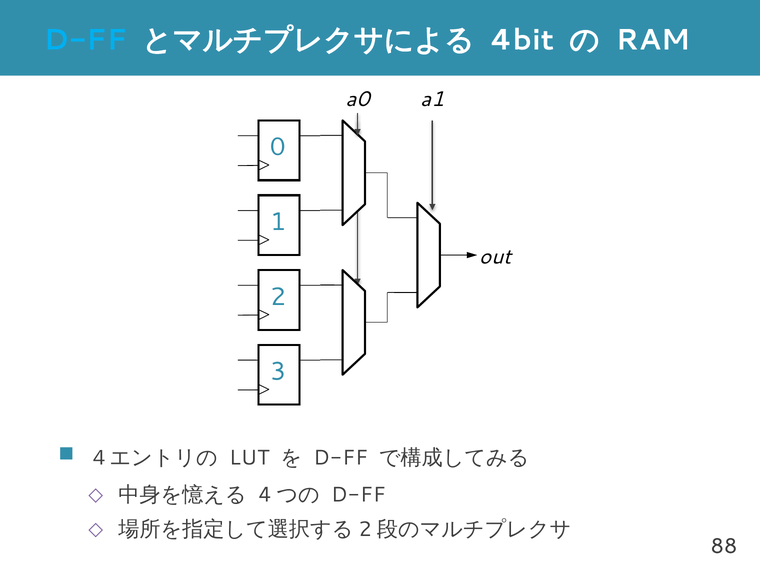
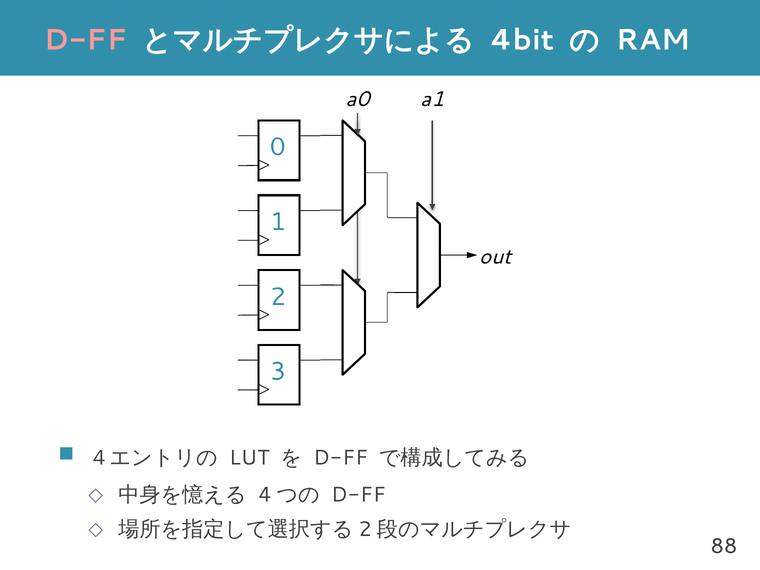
D-FF at (85, 40) colour: light blue -> pink
